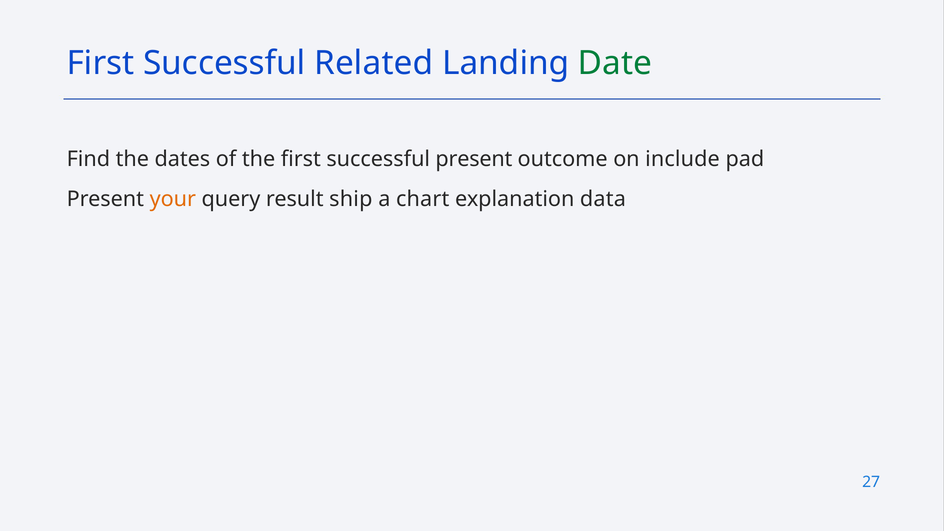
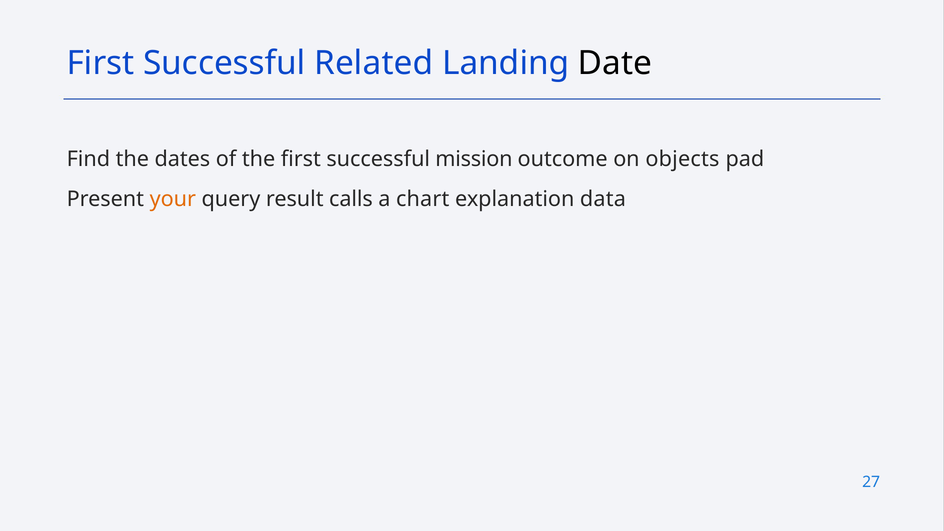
Date colour: green -> black
successful present: present -> mission
include: include -> objects
ship: ship -> calls
